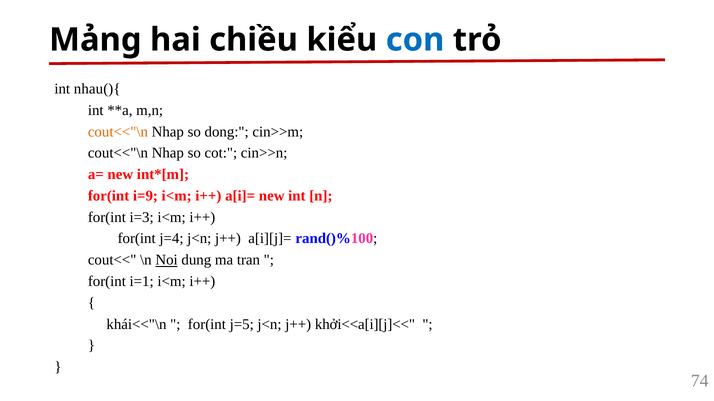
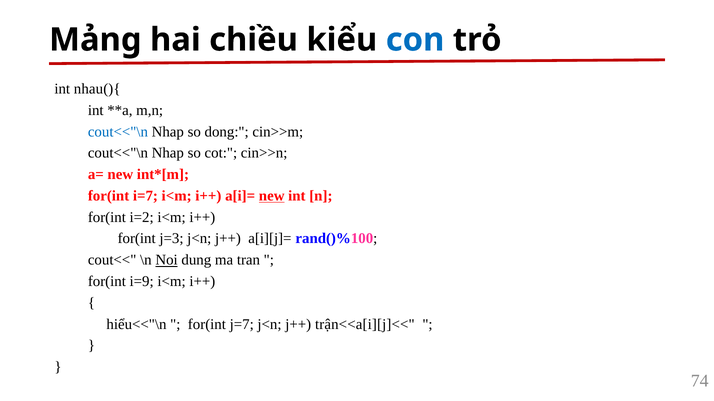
cout<<"\n at (118, 132) colour: orange -> blue
i=9: i=9 -> i=7
new at (272, 196) underline: none -> present
i=3: i=3 -> i=2
j=4: j=4 -> j=3
i=1: i=1 -> i=9
khái<<"\n: khái<<"\n -> hiểu<<"\n
j=5: j=5 -> j=7
khởi<<a[i][j]<<: khởi<<a[i][j]<< -> trận<<a[i][j]<<
